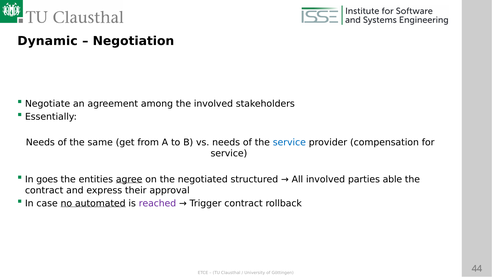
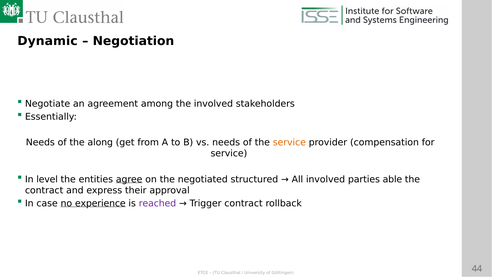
same: same -> along
service at (289, 142) colour: blue -> orange
goes: goes -> level
automated: automated -> experience
